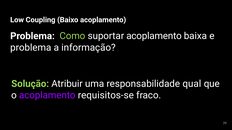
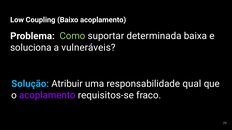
suportar acoplamento: acoplamento -> determinada
problema at (31, 48): problema -> soluciona
informação: informação -> vulneráveis
Solução colour: light green -> light blue
